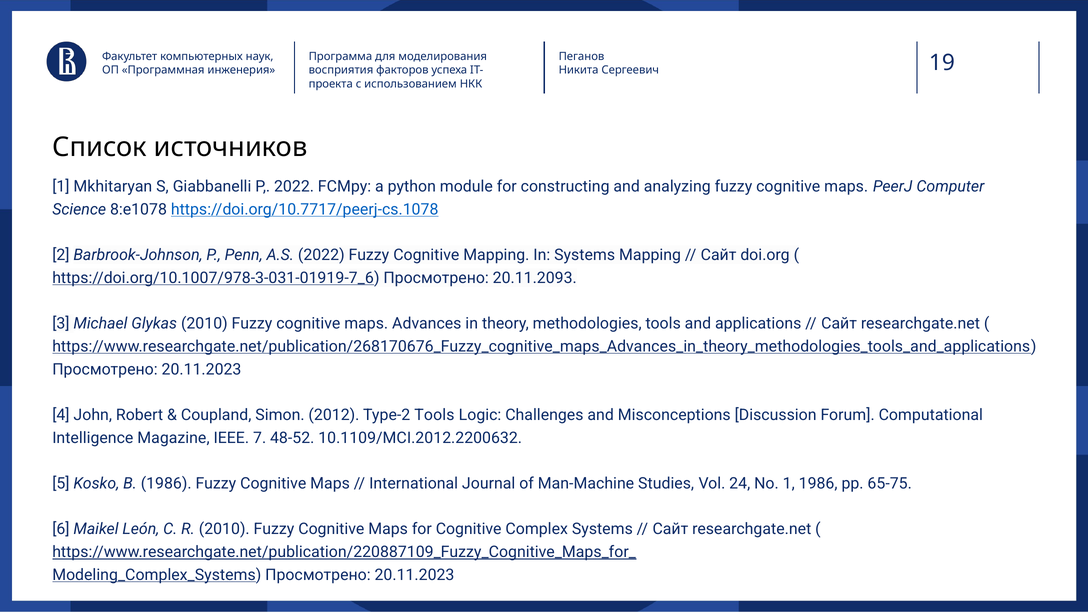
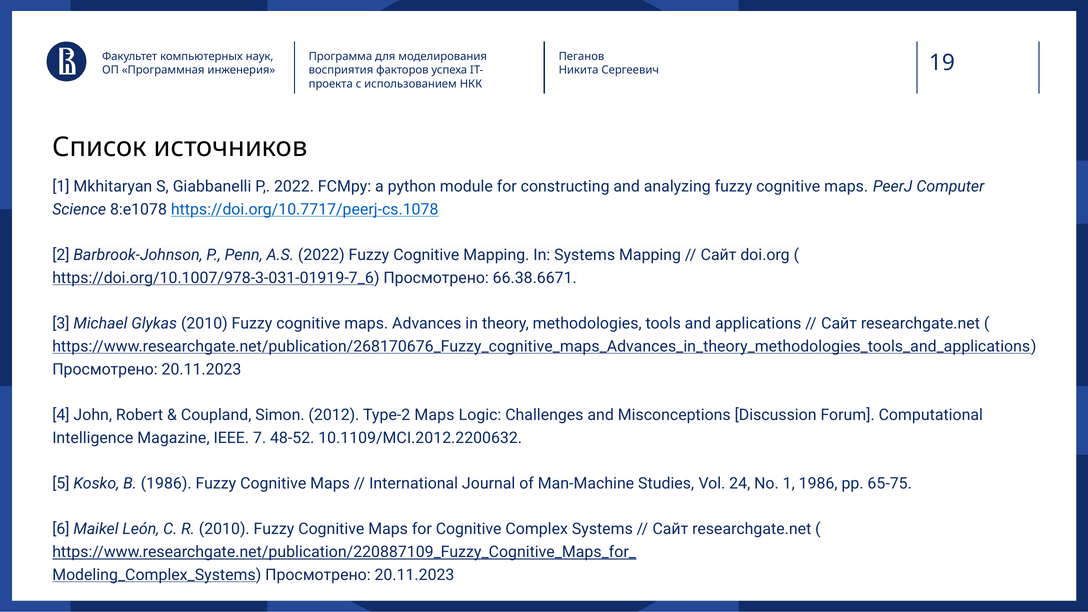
20.11.2093: 20.11.2093 -> 66.38.6671
Type-2 Tools: Tools -> Maps
